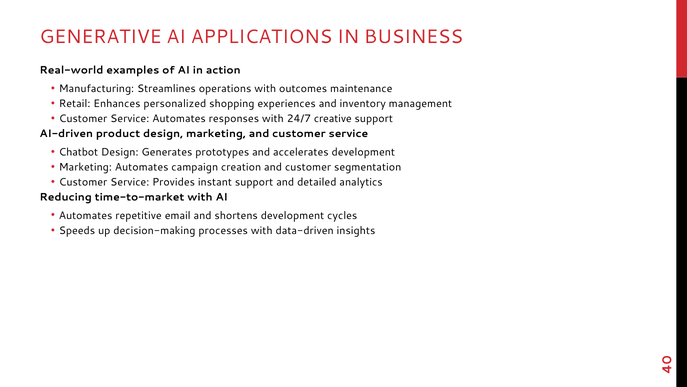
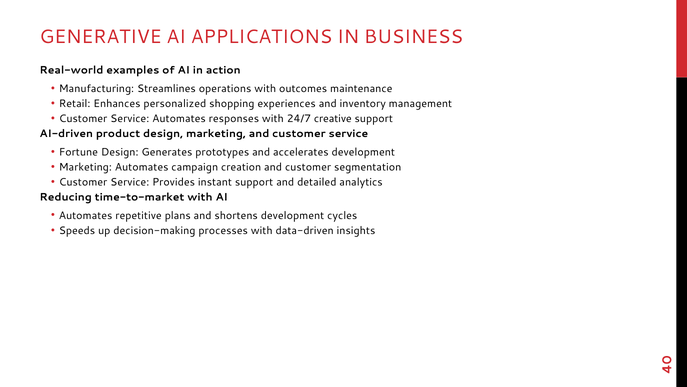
Chatbot: Chatbot -> Fortune
email: email -> plans
